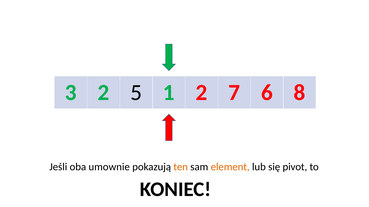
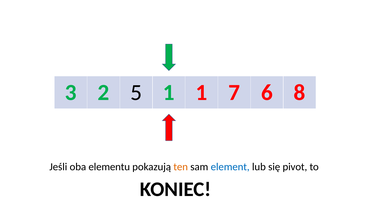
1 2: 2 -> 1
umownie: umownie -> elementu
element colour: orange -> blue
